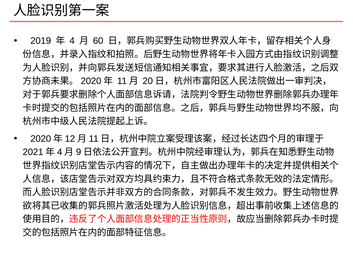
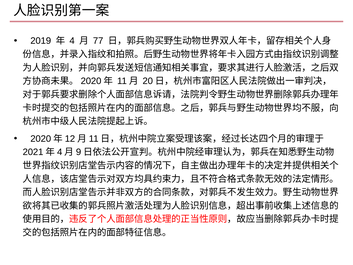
60: 60 -> 77
